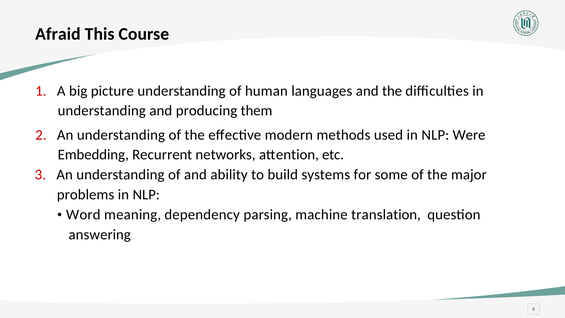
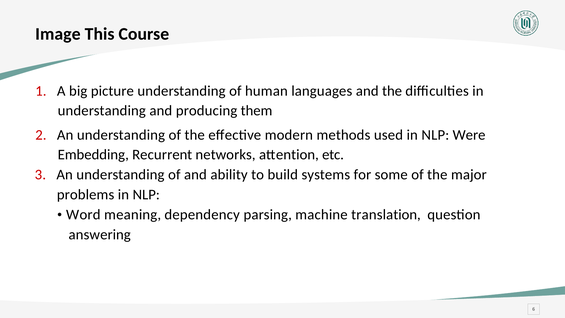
Afraid: Afraid -> Image
